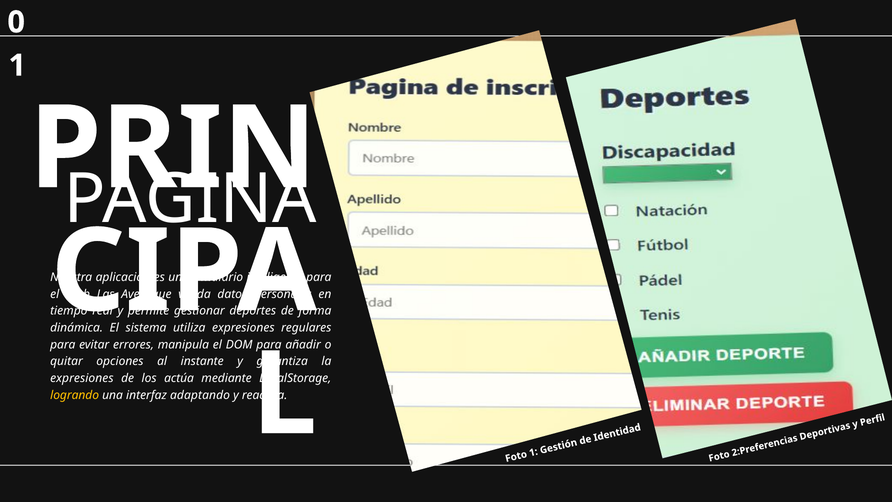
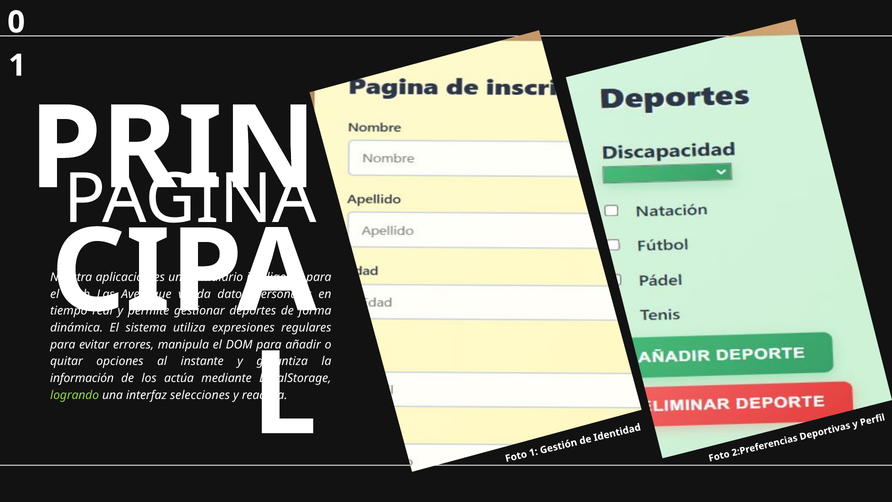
expresiones at (82, 378): expresiones -> información
logrando colour: yellow -> light green
adaptando: adaptando -> selecciones
